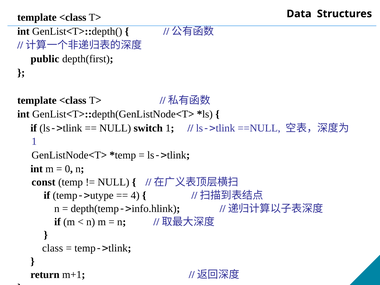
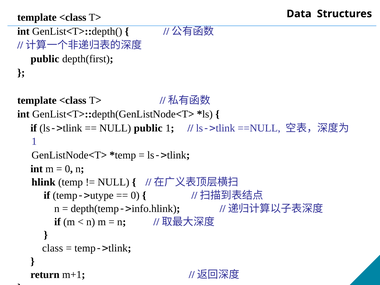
NULL switch: switch -> public
const: const -> hlink
4 at (135, 195): 4 -> 0
